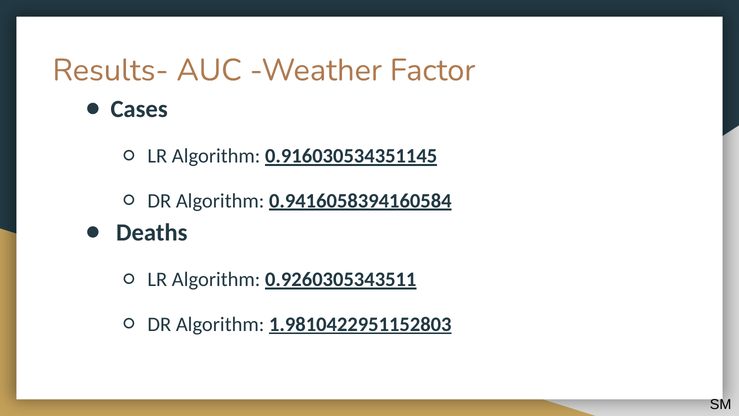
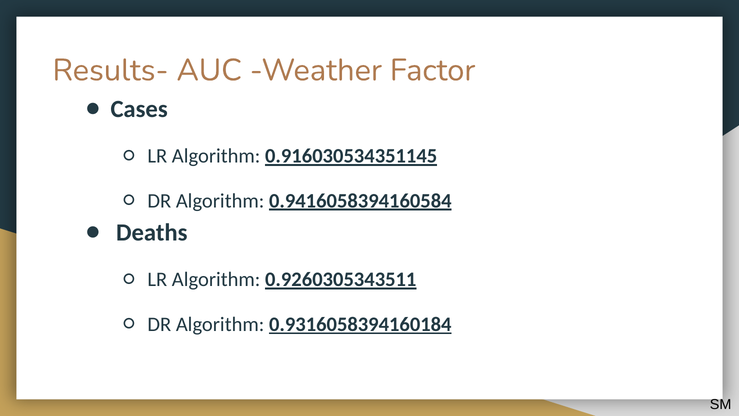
1.9810422951152803: 1.9810422951152803 -> 0.9316058394160184
